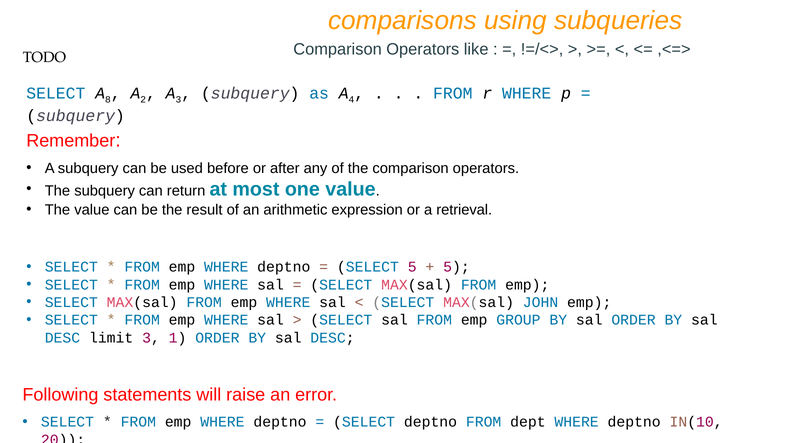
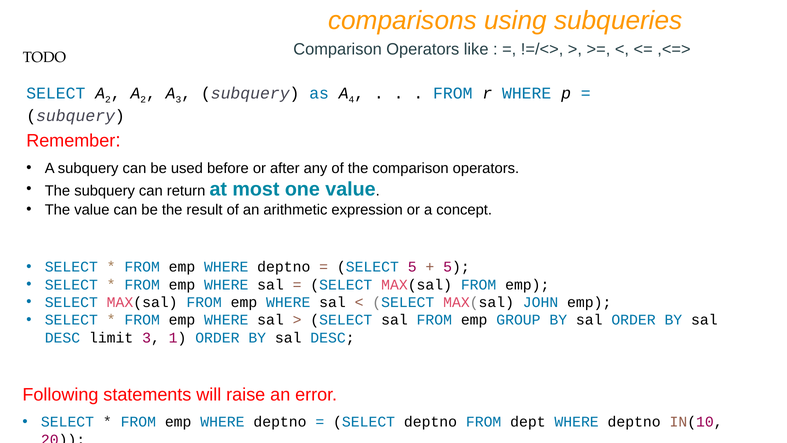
SELECT A 8: 8 -> 2
retrieval: retrieval -> concept
